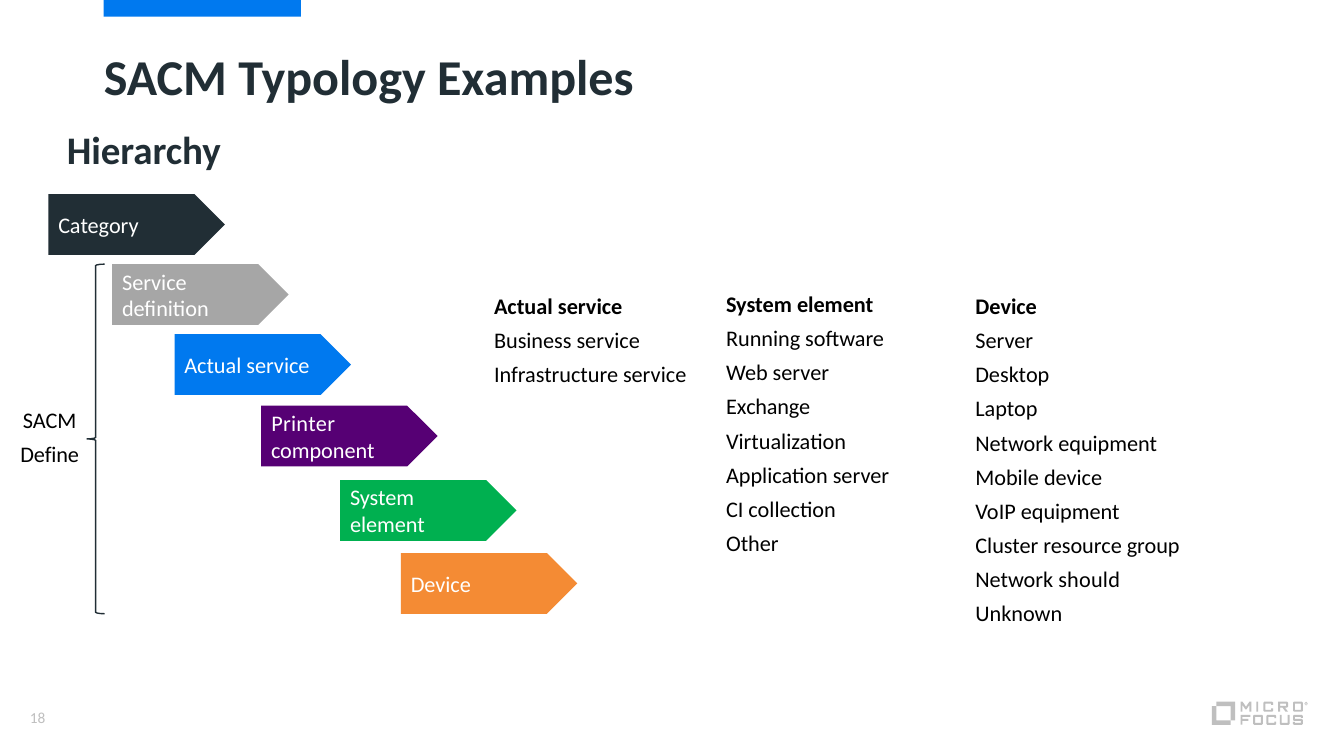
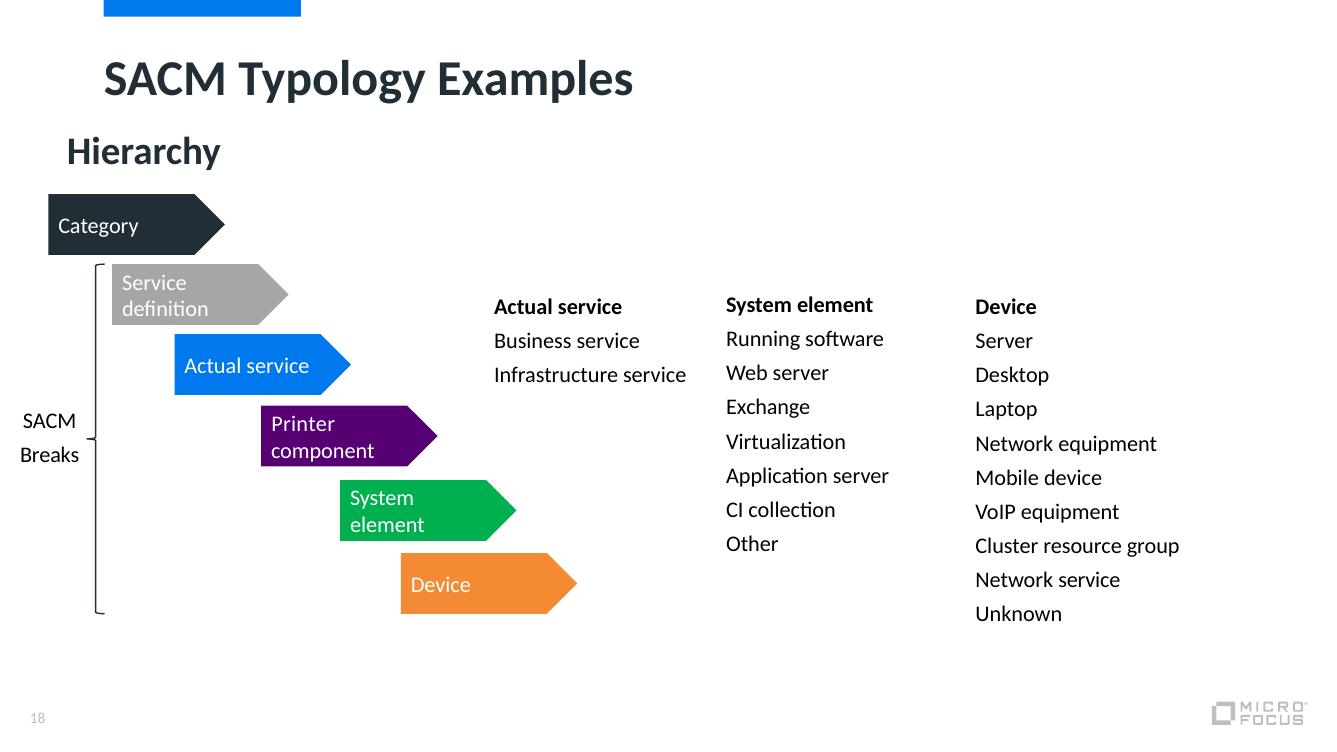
Define: Define -> Breaks
Network should: should -> service
